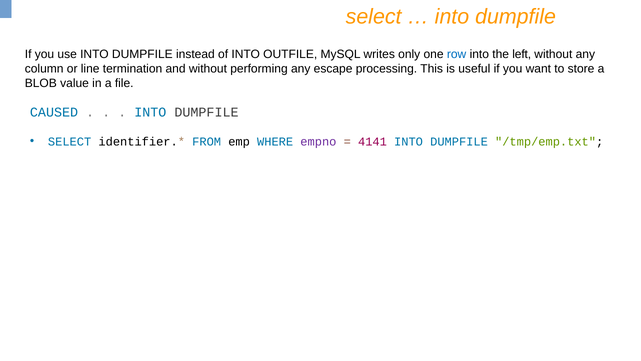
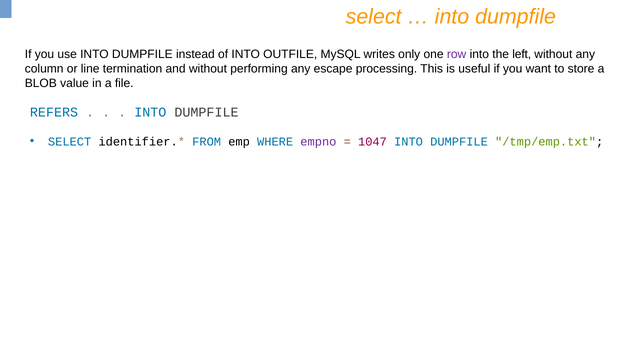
row colour: blue -> purple
CAUSED: CAUSED -> REFERS
4141: 4141 -> 1047
